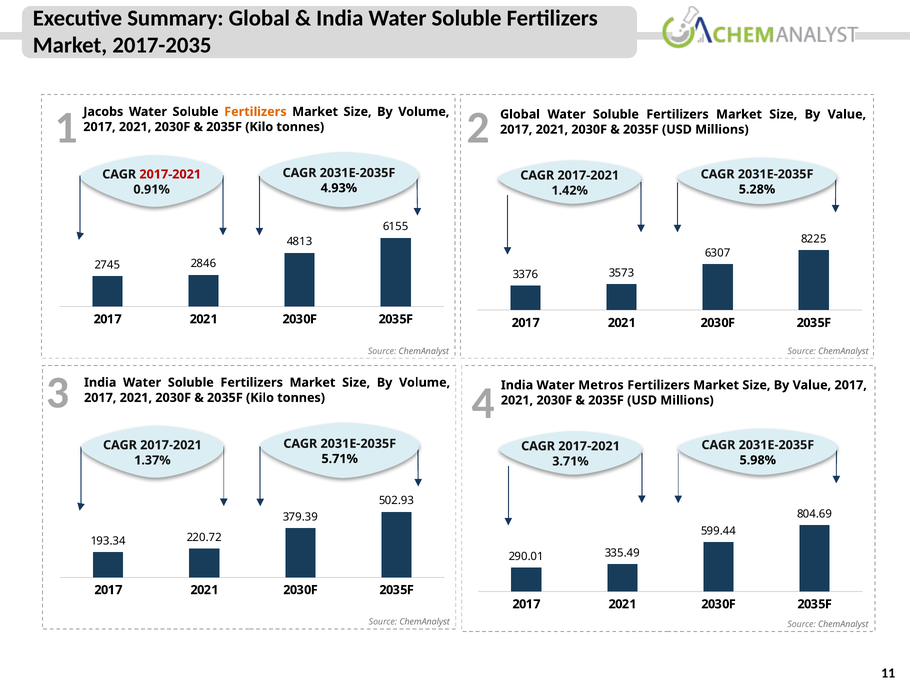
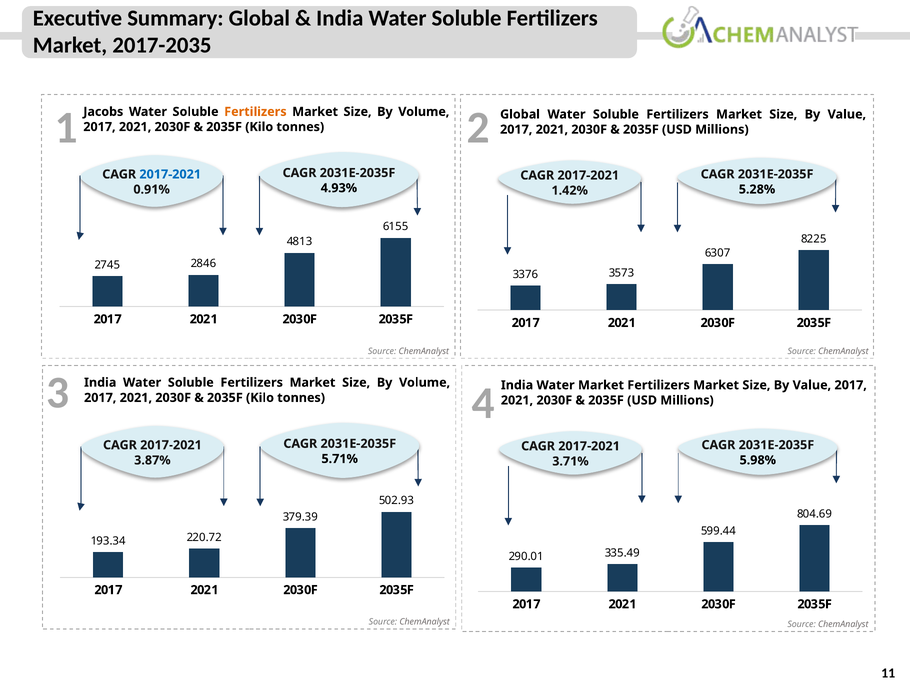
2017-2021 at (170, 174) colour: red -> blue
Water Metros: Metros -> Market
1.37%: 1.37% -> 3.87%
